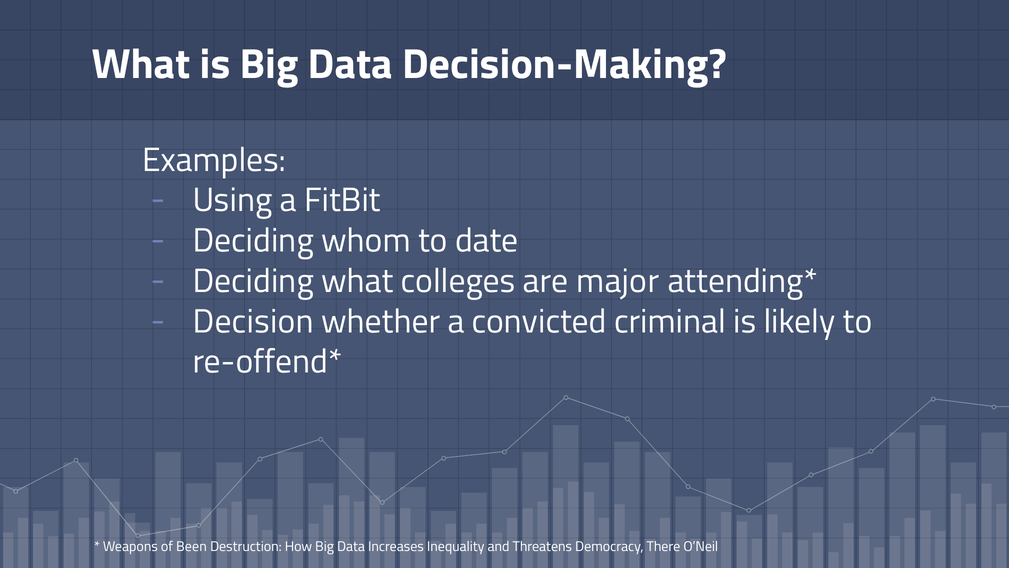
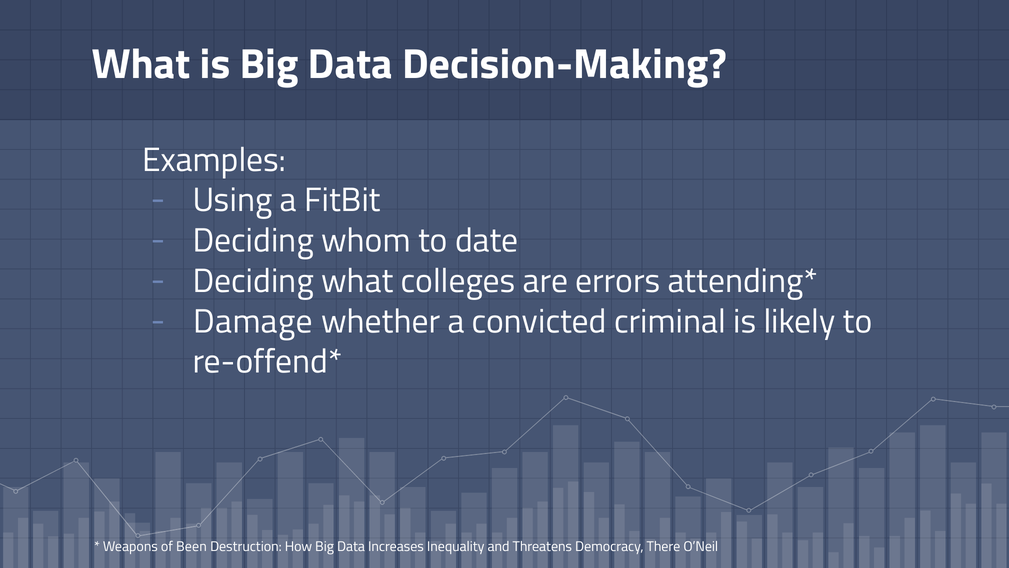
major: major -> errors
Decision: Decision -> Damage
